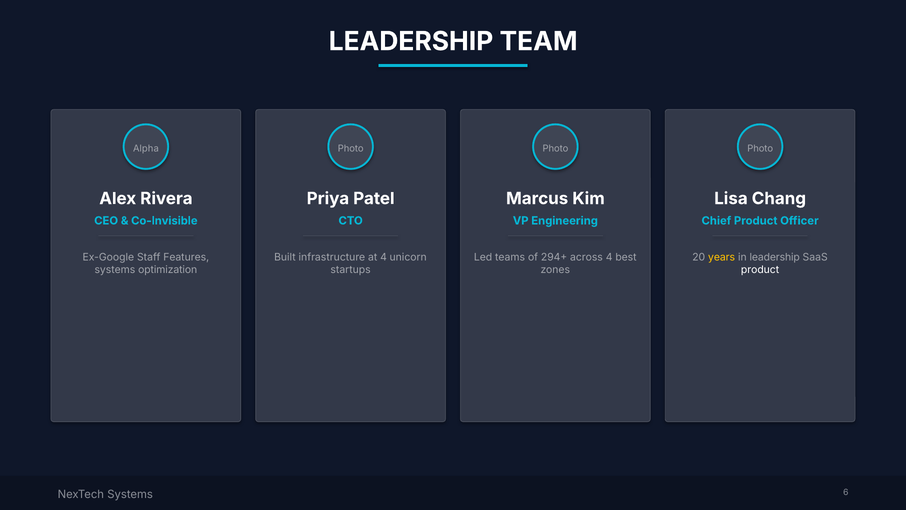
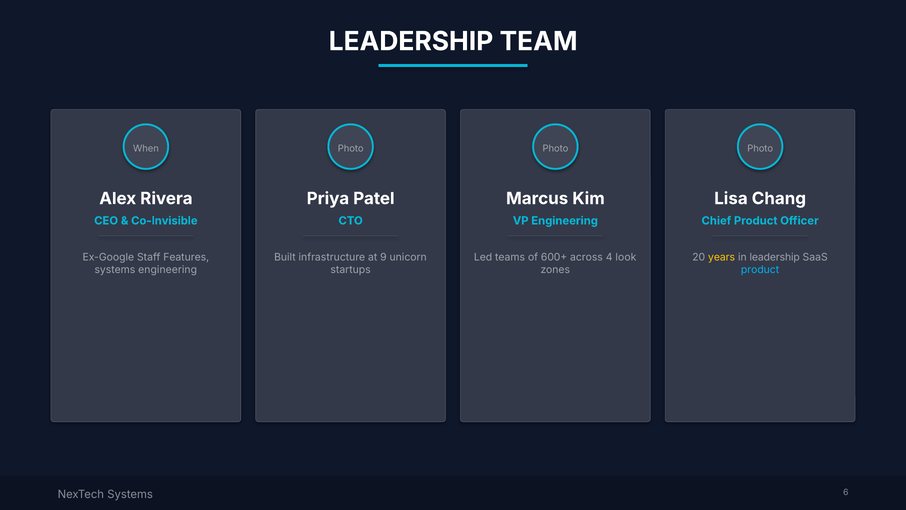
Alpha: Alpha -> When
at 4: 4 -> 9
294+: 294+ -> 600+
best: best -> look
systems optimization: optimization -> engineering
product at (760, 270) colour: white -> light blue
